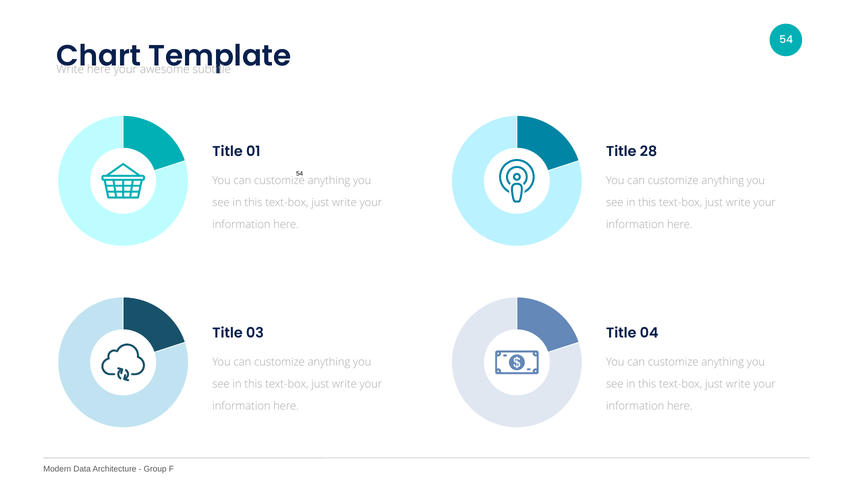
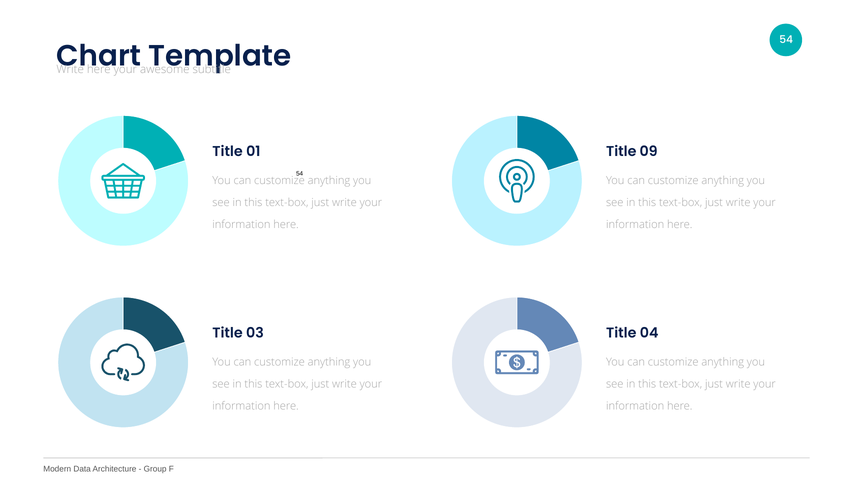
28: 28 -> 09
